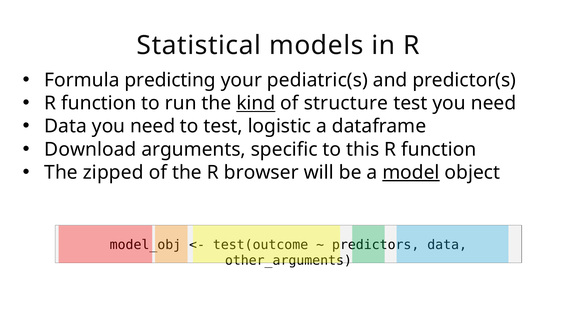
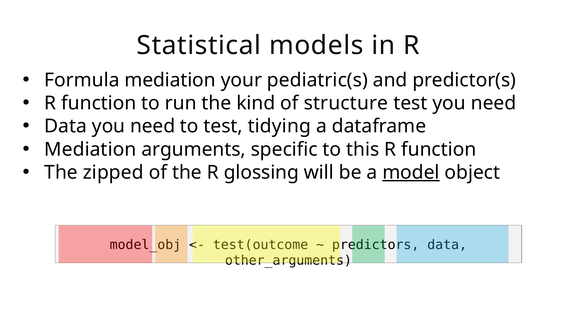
Formula predicting: predicting -> mediation
kind underline: present -> none
logistic: logistic -> tidying
Download at (90, 150): Download -> Mediation
browser: browser -> glossing
